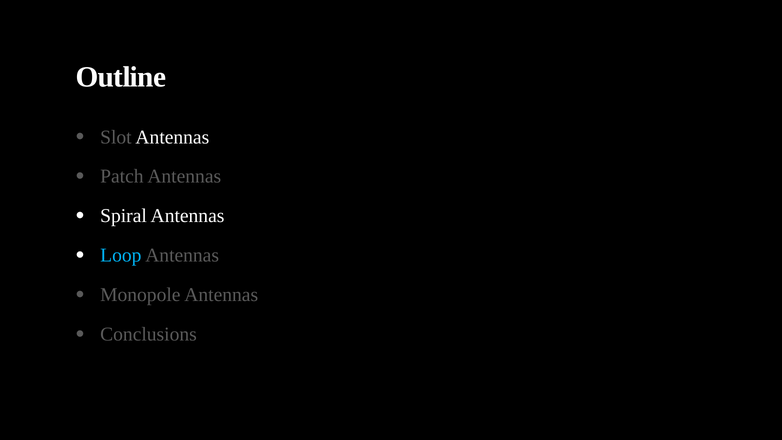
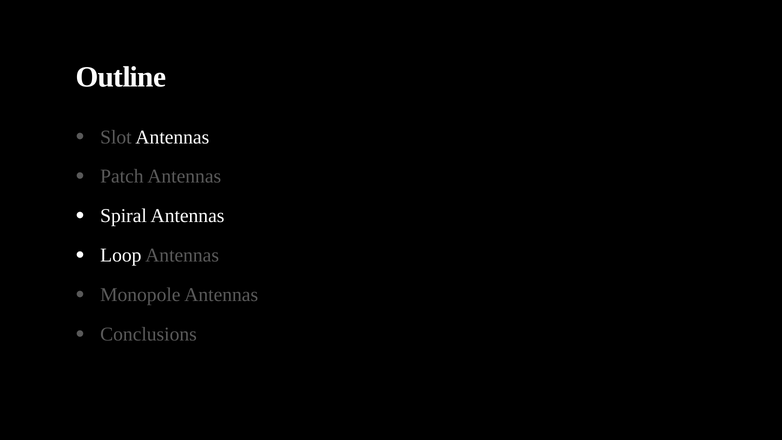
Loop colour: light blue -> white
